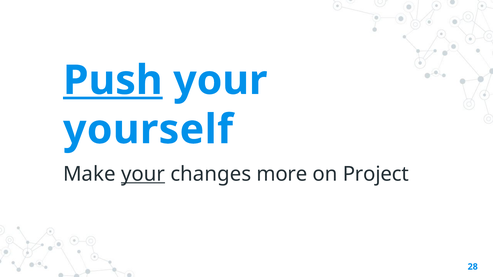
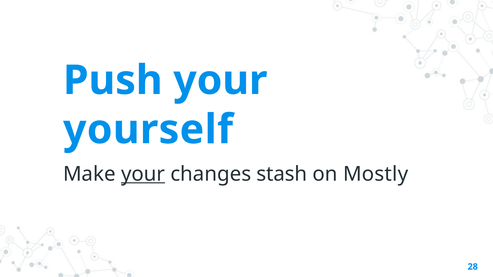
Push underline: present -> none
more: more -> stash
Project: Project -> Mostly
